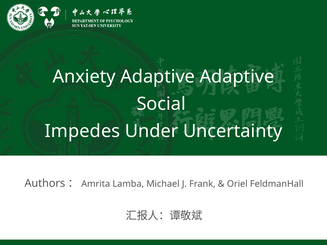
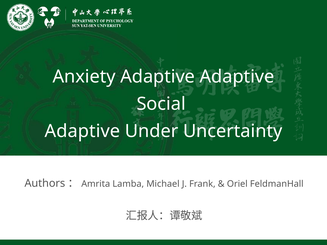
Impedes at (82, 131): Impedes -> Adaptive
